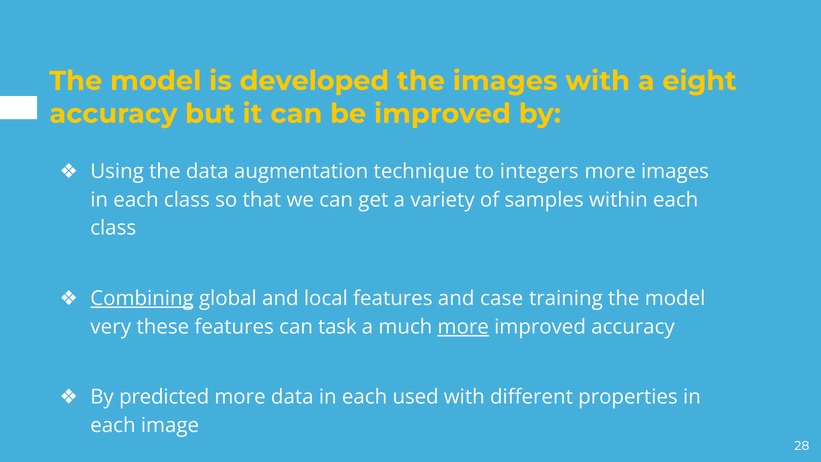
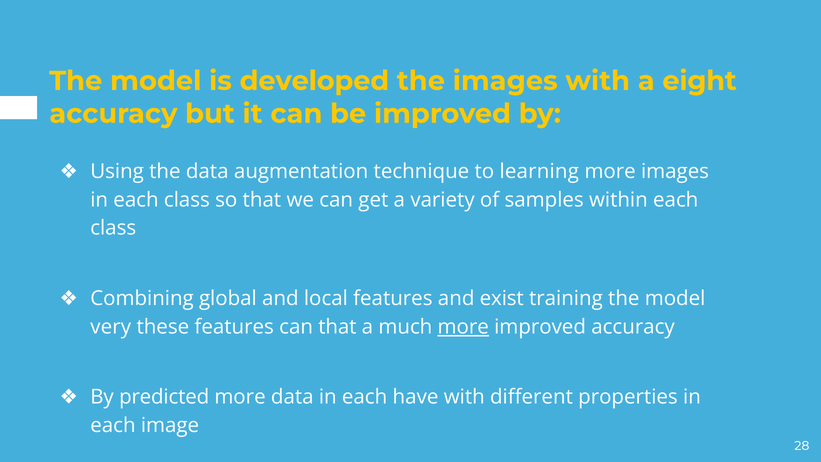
integers: integers -> learning
Combining underline: present -> none
case: case -> exist
can task: task -> that
used: used -> have
